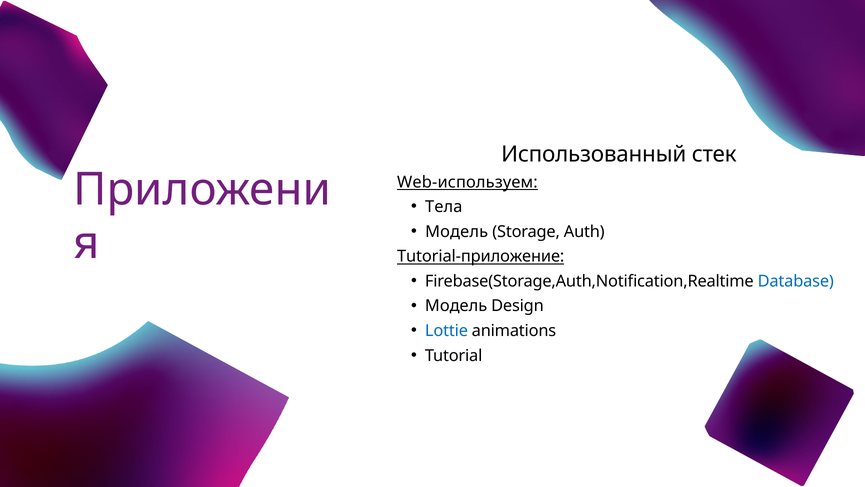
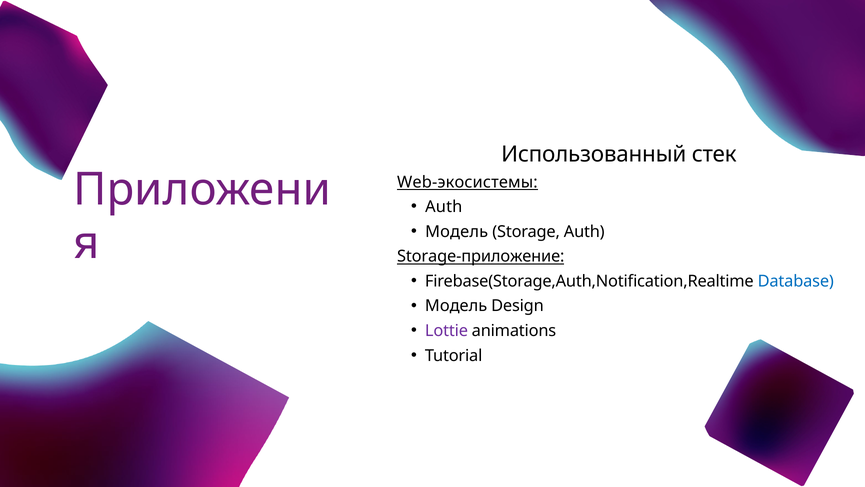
Web-используем: Web-используем -> Web-экосистемы
Тела at (444, 207): Тела -> Auth
Tutorial-приложение: Tutorial-приложение -> Storage-приложение
Lottie colour: blue -> purple
